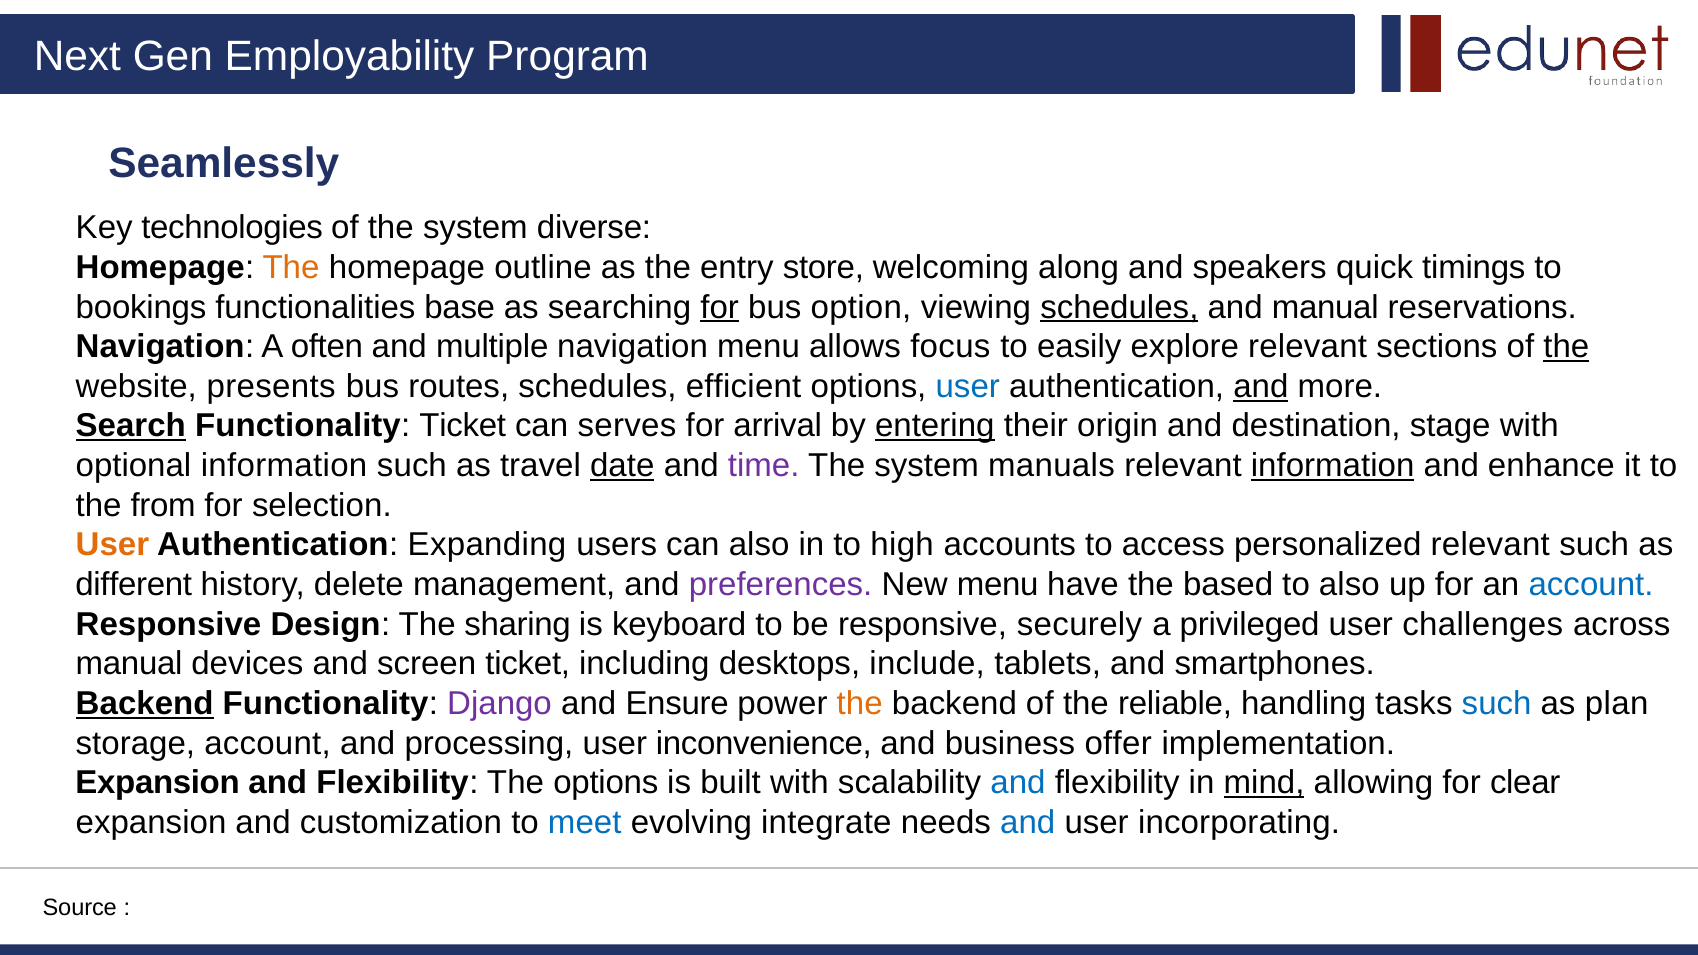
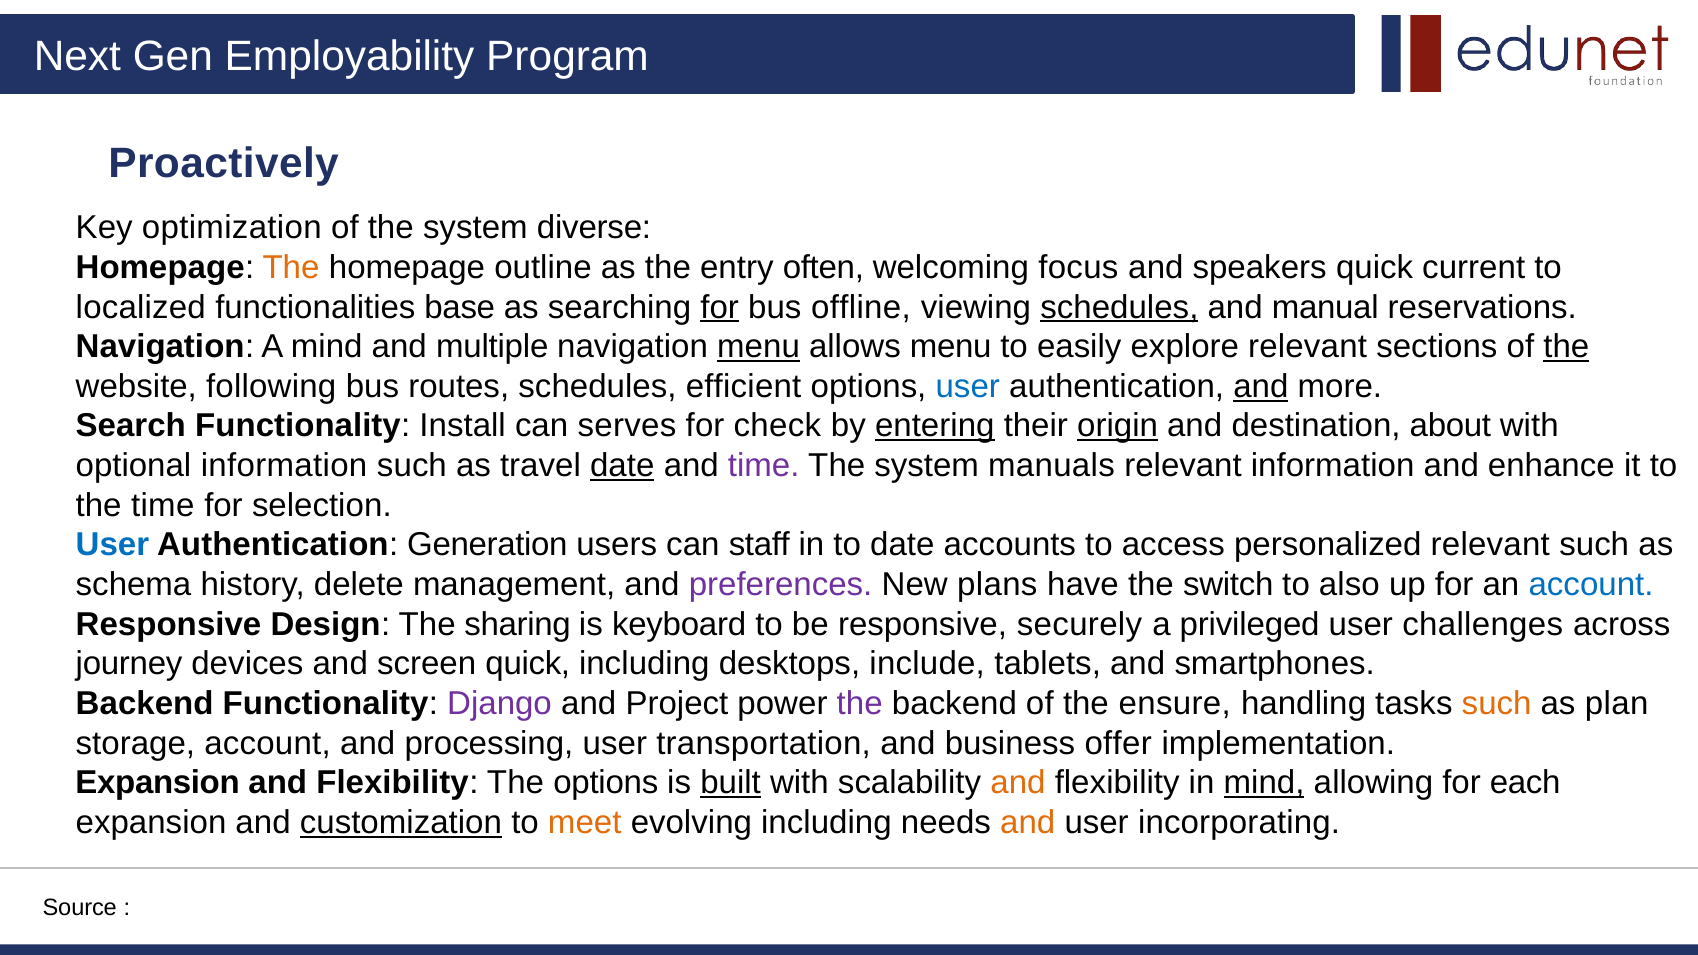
Seamlessly: Seamlessly -> Proactively
technologies: technologies -> optimization
store: store -> often
along: along -> focus
timings: timings -> current
bookings: bookings -> localized
option: option -> offline
A often: often -> mind
menu at (759, 347) underline: none -> present
allows focus: focus -> menu
presents: presents -> following
Search underline: present -> none
Functionality Ticket: Ticket -> Install
arrival: arrival -> check
origin underline: none -> present
stage: stage -> about
information at (1333, 466) underline: present -> none
the from: from -> time
User at (112, 545) colour: orange -> blue
Expanding: Expanding -> Generation
can also: also -> staff
to high: high -> date
different: different -> schema
New menu: menu -> plans
based: based -> switch
manual at (129, 664): manual -> journey
screen ticket: ticket -> quick
Backend at (145, 704) underline: present -> none
Ensure: Ensure -> Project
the at (860, 704) colour: orange -> purple
reliable: reliable -> ensure
such at (1497, 704) colour: blue -> orange
inconvenience: inconvenience -> transportation
built underline: none -> present
and at (1018, 783) colour: blue -> orange
clear: clear -> each
customization underline: none -> present
meet colour: blue -> orange
evolving integrate: integrate -> including
and at (1028, 823) colour: blue -> orange
